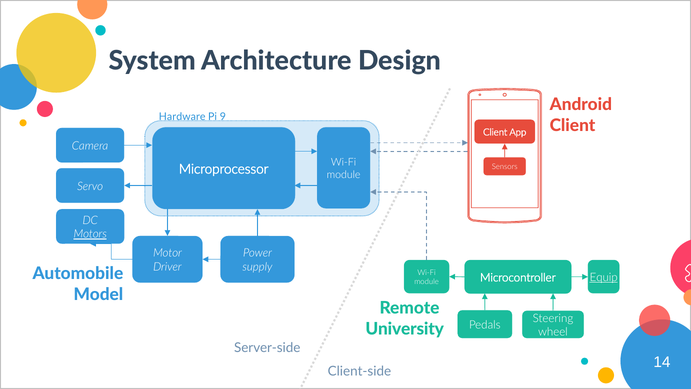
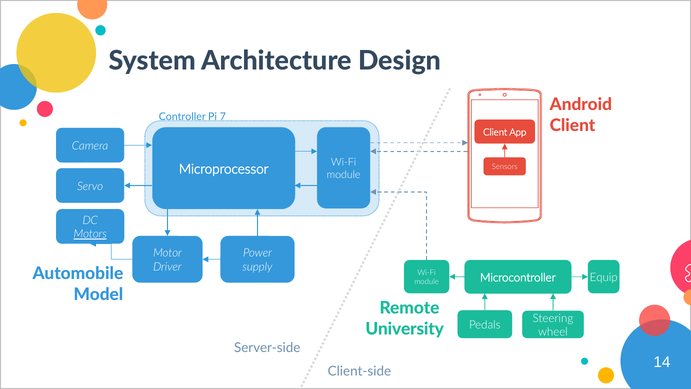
Hardware: Hardware -> Controller
9: 9 -> 7
Equip underline: present -> none
